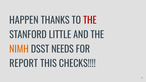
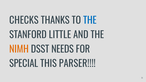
HAPPEN: HAPPEN -> CHECKS
THE at (90, 21) colour: red -> blue
REPORT: REPORT -> SPECIAL
CHECKS: CHECKS -> PARSER
